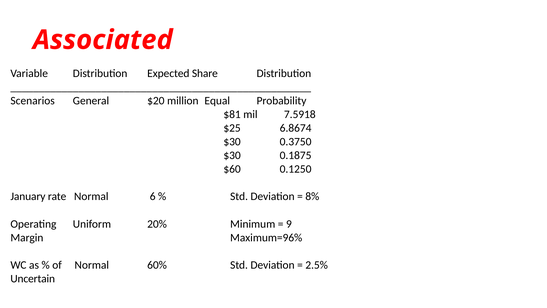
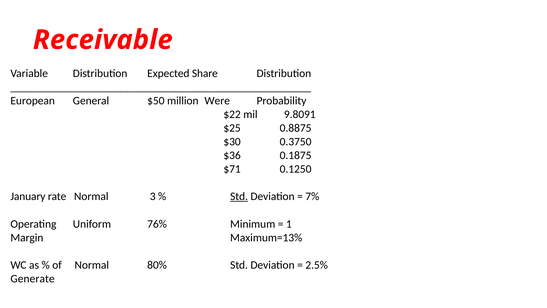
Associated: Associated -> Receivable
Scenarios: Scenarios -> European
$20: $20 -> $50
Equal: Equal -> Were
$81: $81 -> $22
7.5918: 7.5918 -> 9.8091
6.8674: 6.8674 -> 0.8875
$30 at (232, 155): $30 -> $36
$60: $60 -> $71
6: 6 -> 3
Std at (239, 196) underline: none -> present
8%: 8% -> 7%
20%: 20% -> 76%
9: 9 -> 1
Maximum=96%: Maximum=96% -> Maximum=13%
60%: 60% -> 80%
Uncertain: Uncertain -> Generate
